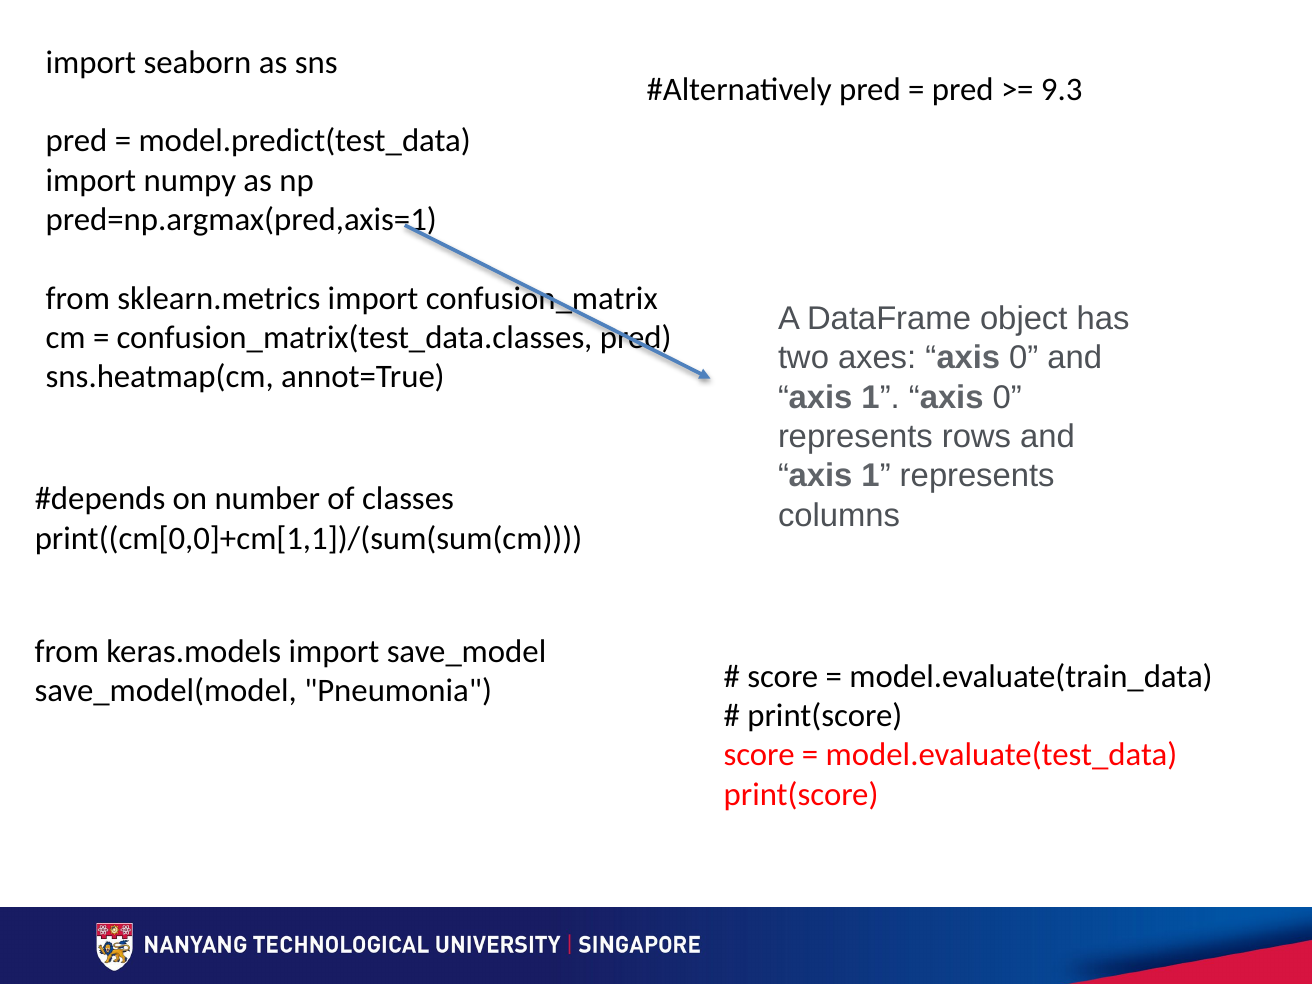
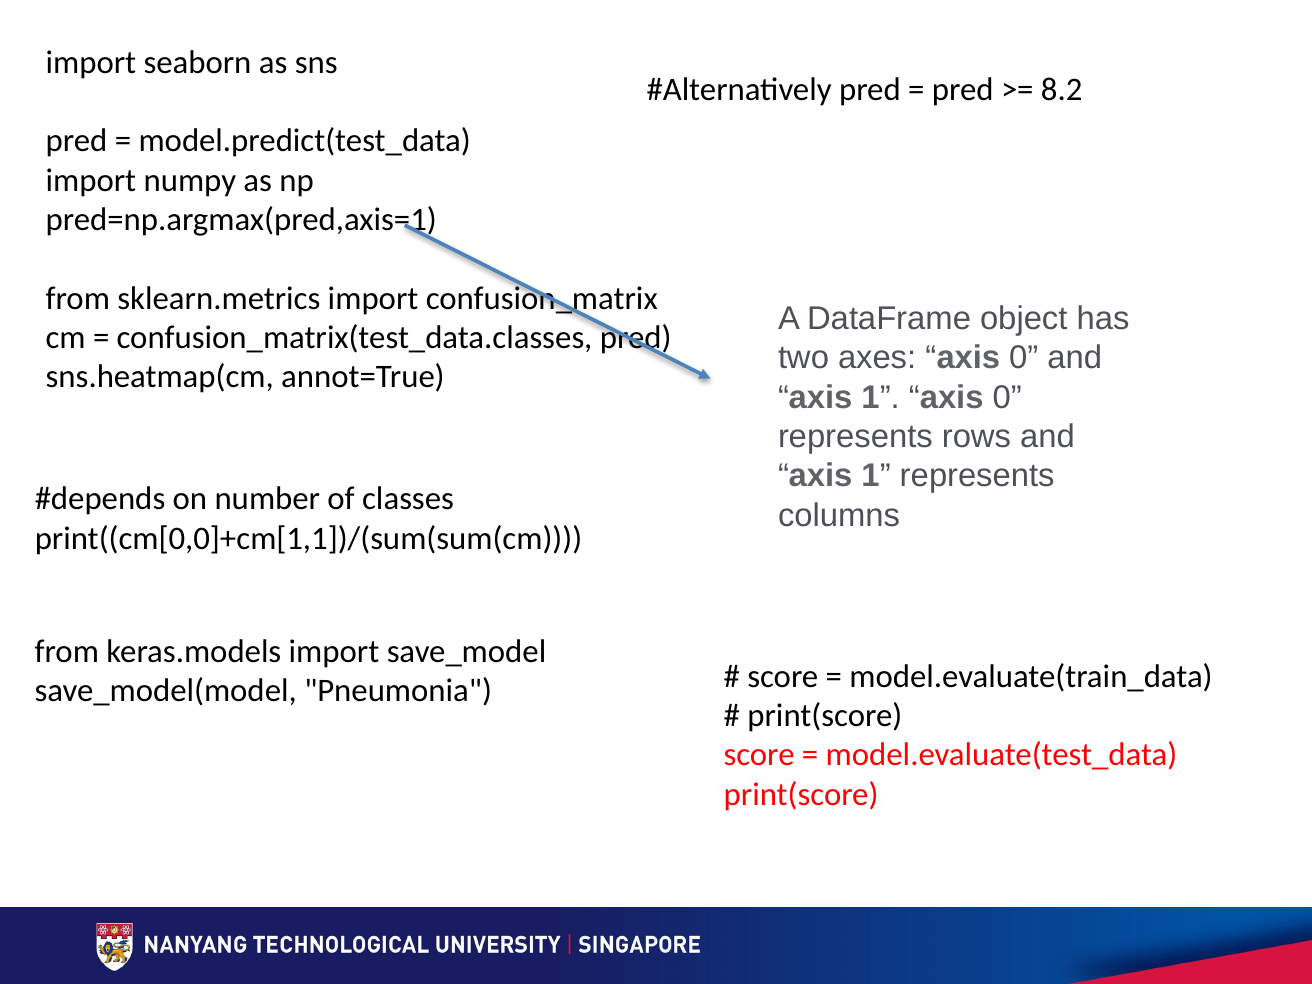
9.3: 9.3 -> 8.2
